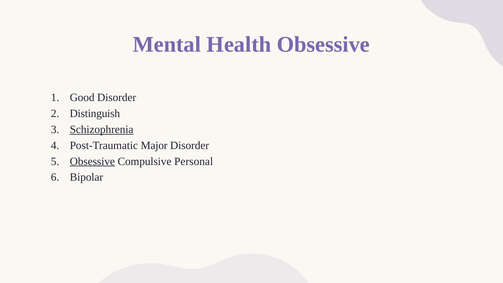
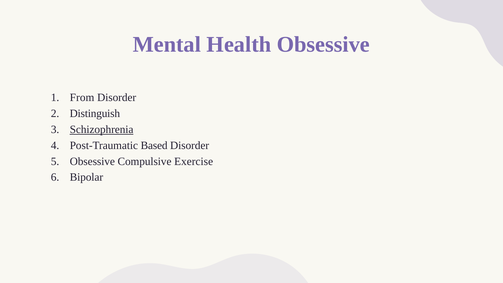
Good: Good -> From
Major: Major -> Based
Obsessive at (92, 161) underline: present -> none
Personal: Personal -> Exercise
